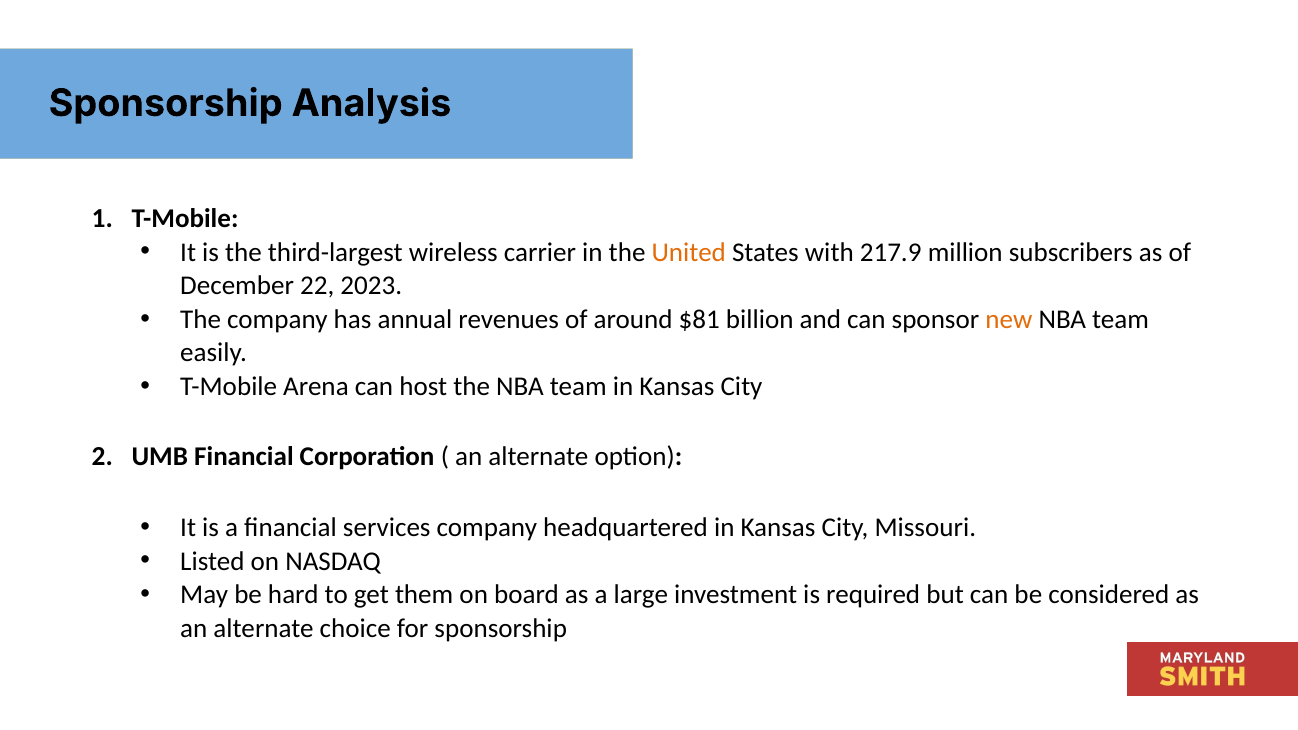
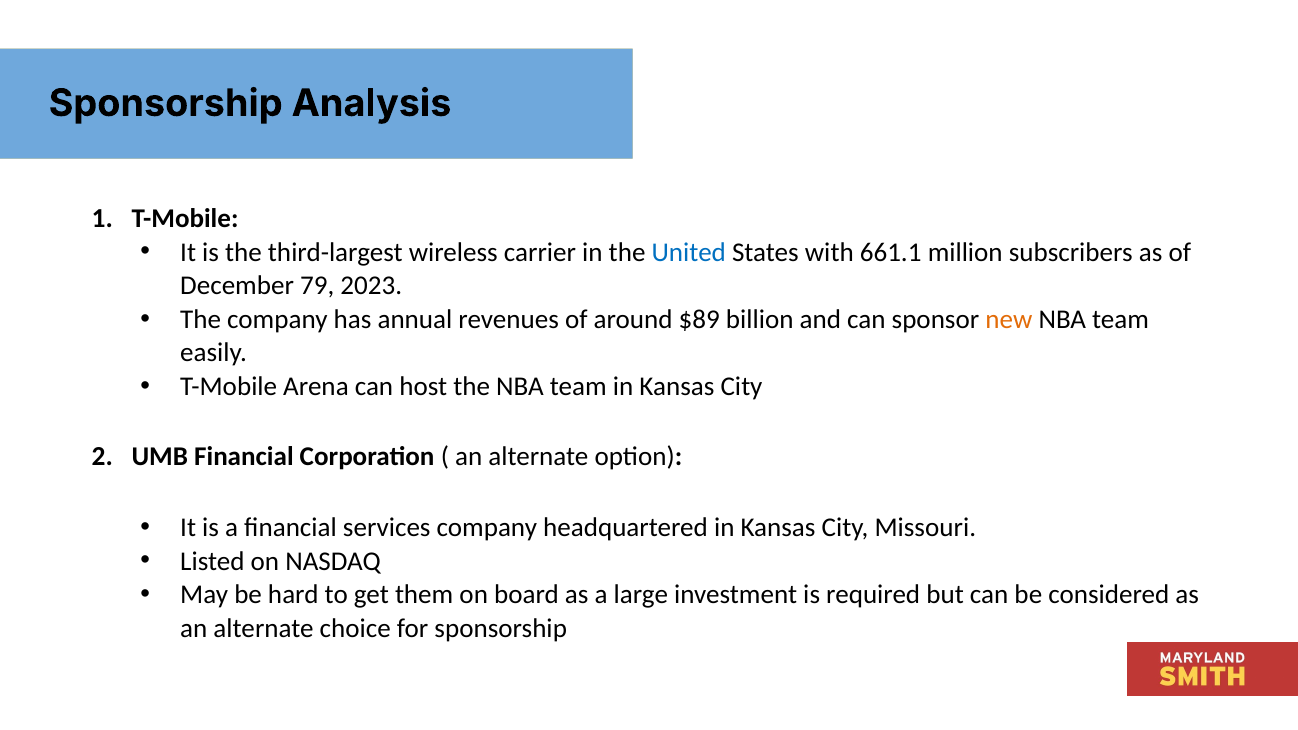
United colour: orange -> blue
217.9: 217.9 -> 661.1
22: 22 -> 79
$81: $81 -> $89
